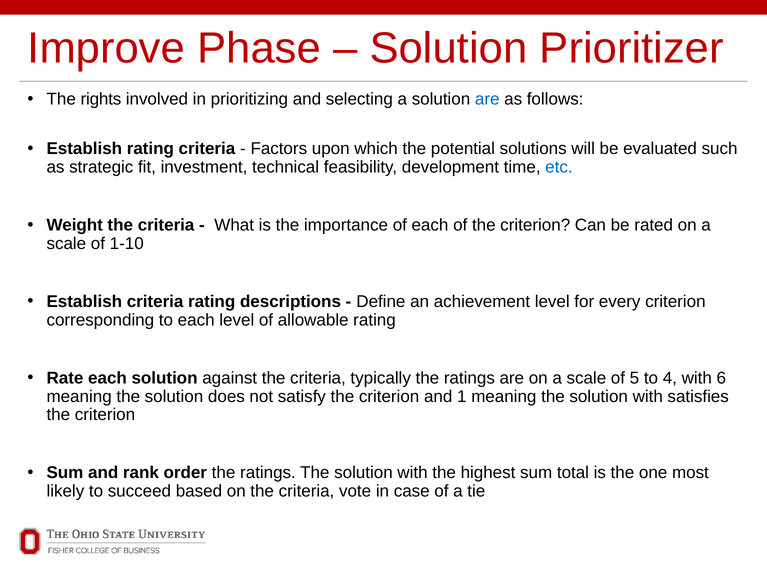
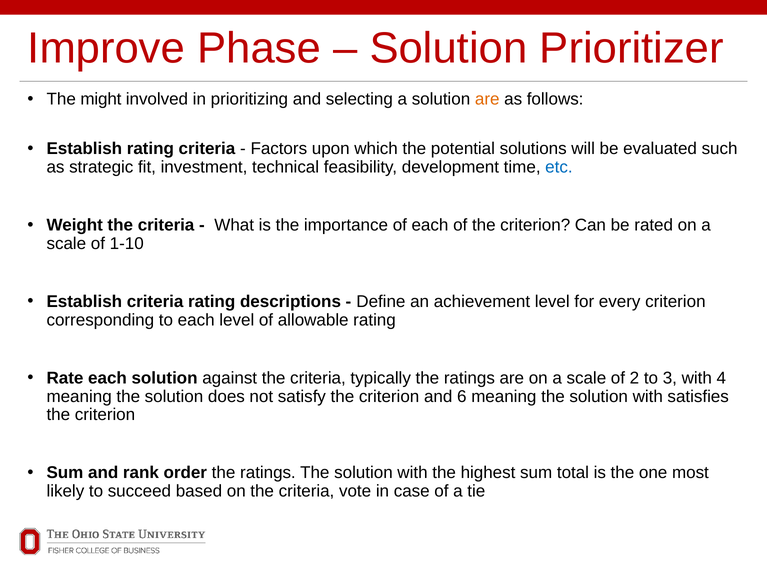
rights: rights -> might
are at (487, 99) colour: blue -> orange
5: 5 -> 2
4: 4 -> 3
6: 6 -> 4
1: 1 -> 6
